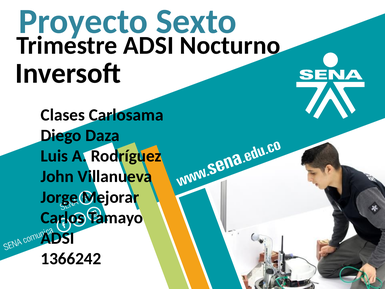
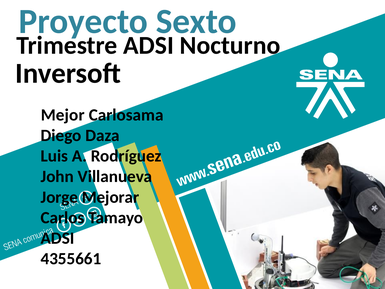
Clases: Clases -> Mejor
1366242: 1366242 -> 4355661
